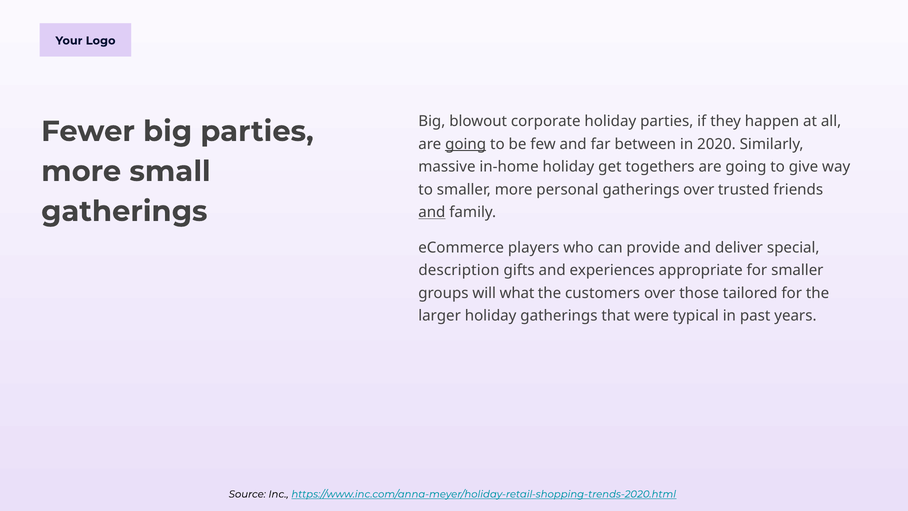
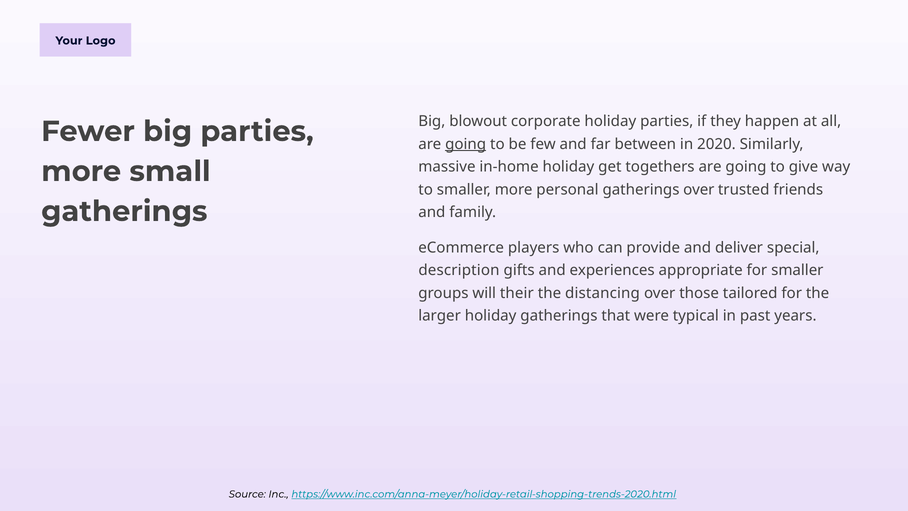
and at (432, 212) underline: present -> none
what: what -> their
customers: customers -> distancing
